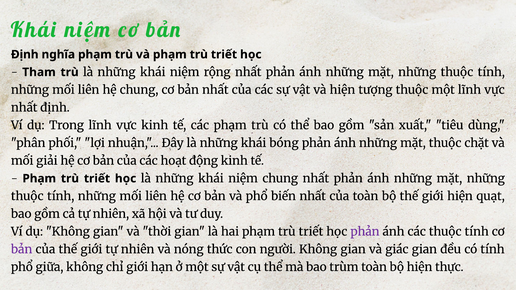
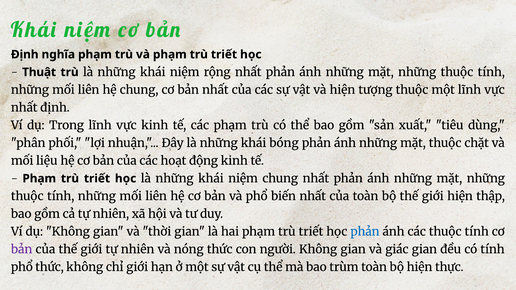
Tham: Tham -> Thuật
giải: giải -> liệu
quạt: quạt -> thập
phản at (365, 232) colour: purple -> blue
phổ giữa: giữa -> thức
